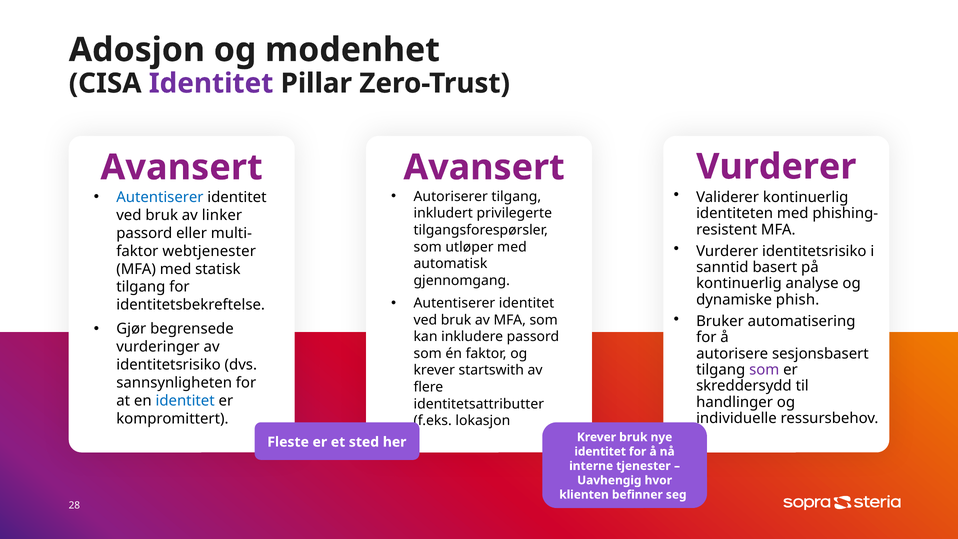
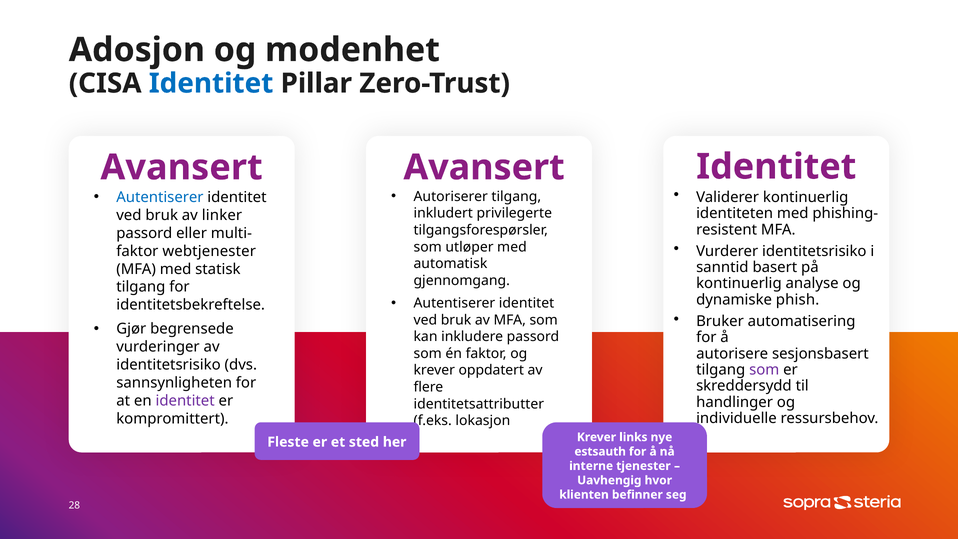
Identitet at (211, 83) colour: purple -> blue
Vurderer at (776, 167): Vurderer -> Identitet
startswith: startswith -> oppdatert
identitet at (185, 401) colour: blue -> purple
Krever bruk: bruk -> links
identitet at (600, 451): identitet -> estsauth
